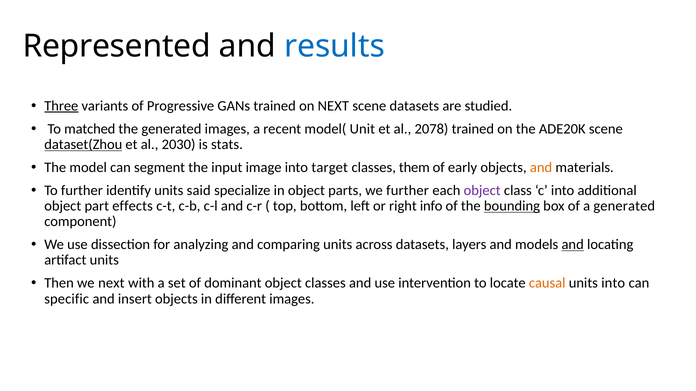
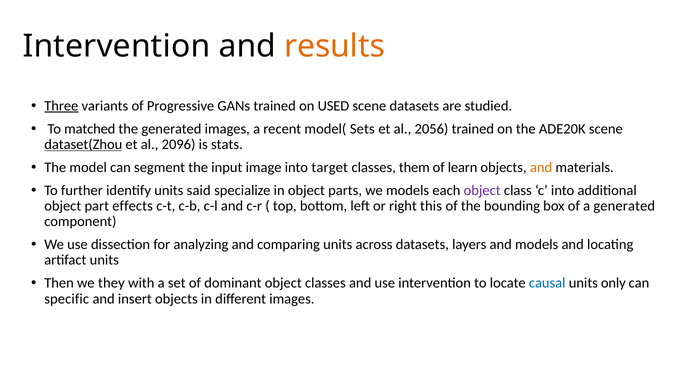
Represented at (117, 46): Represented -> Intervention
results colour: blue -> orange
on NEXT: NEXT -> USED
Unit: Unit -> Sets
2078: 2078 -> 2056
2030: 2030 -> 2096
early: early -> learn
we further: further -> models
info: info -> this
bounding underline: present -> none
and at (573, 245) underline: present -> none
we next: next -> they
causal colour: orange -> blue
units into: into -> only
